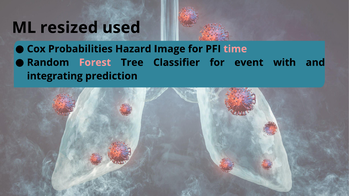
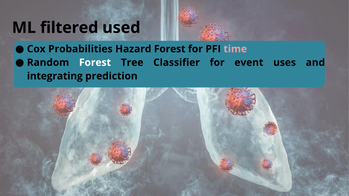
resized: resized -> filtered
Hazard Image: Image -> Forest
Forest at (95, 63) colour: pink -> white
with: with -> uses
